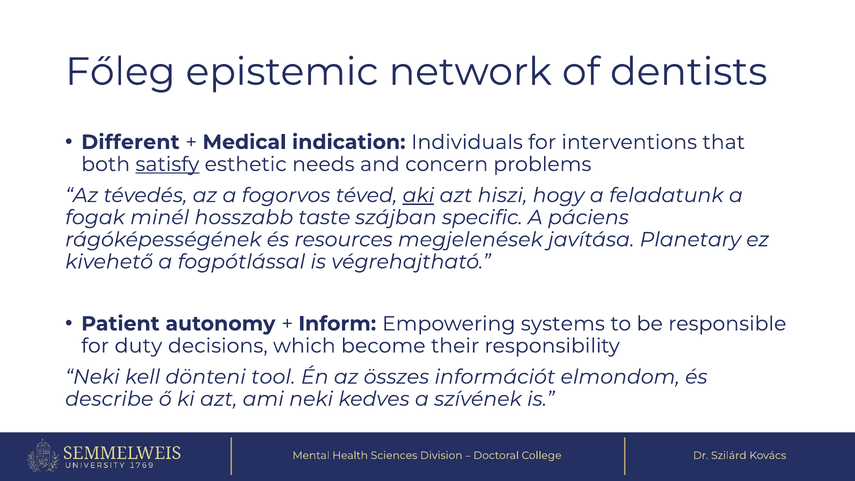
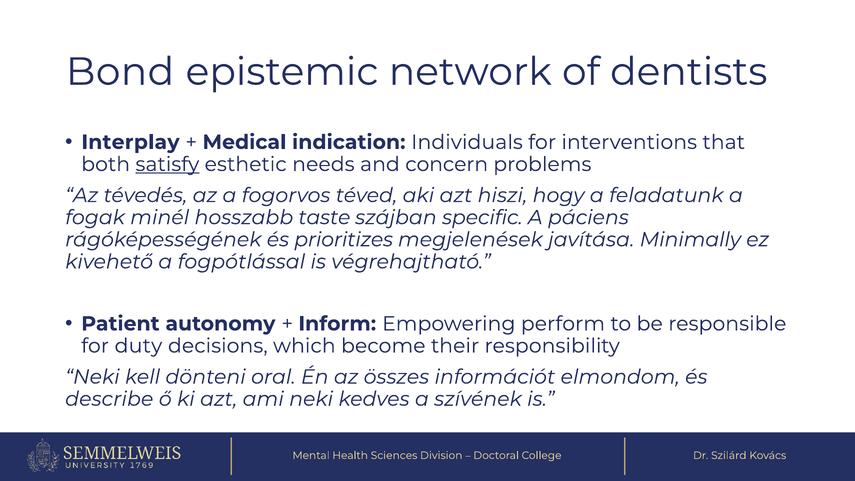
Főleg: Főleg -> Bond
Different: Different -> Interplay
aki underline: present -> none
resources: resources -> prioritizes
Planetary: Planetary -> Minimally
systems: systems -> perform
tool: tool -> oral
